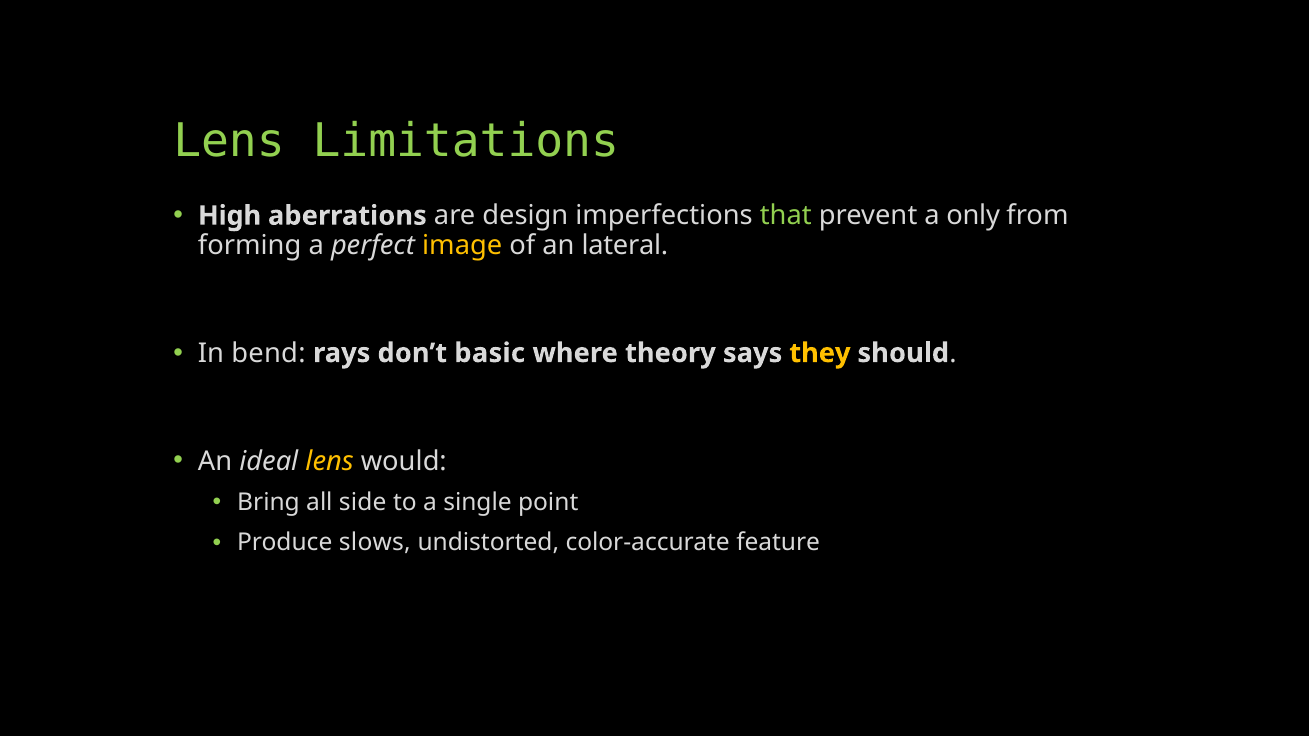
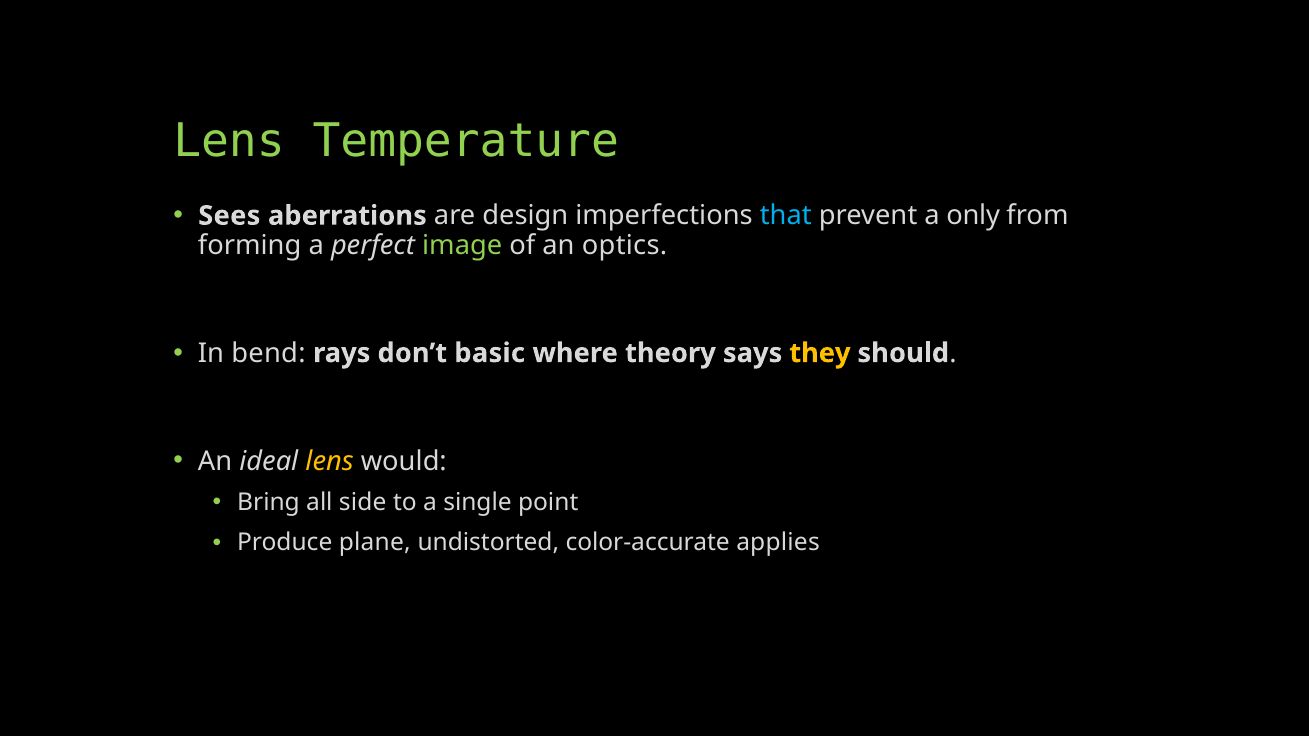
Limitations: Limitations -> Temperature
High: High -> Sees
that colour: light green -> light blue
image colour: yellow -> light green
lateral: lateral -> optics
slows: slows -> plane
feature: feature -> applies
